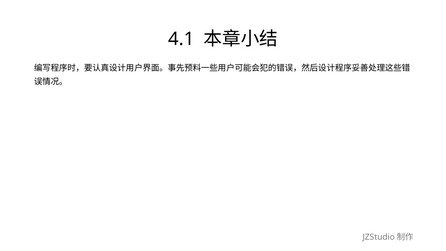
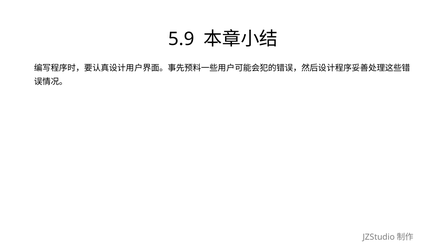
4.1: 4.1 -> 5.9
